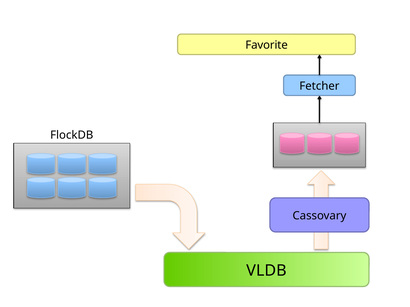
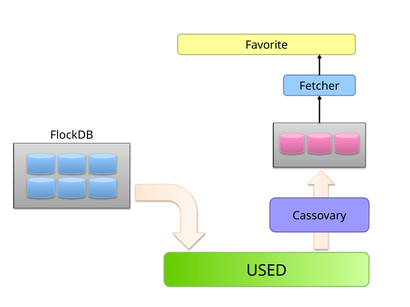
VLDB: VLDB -> USED
